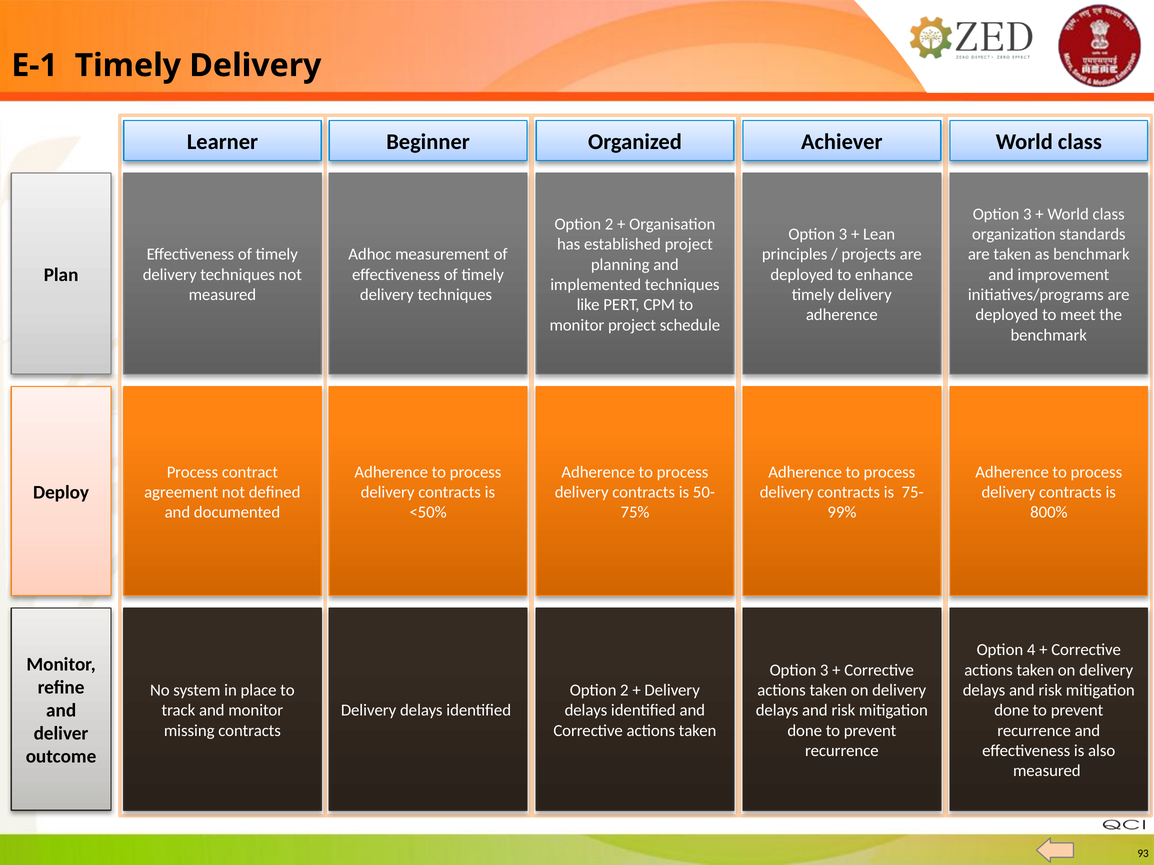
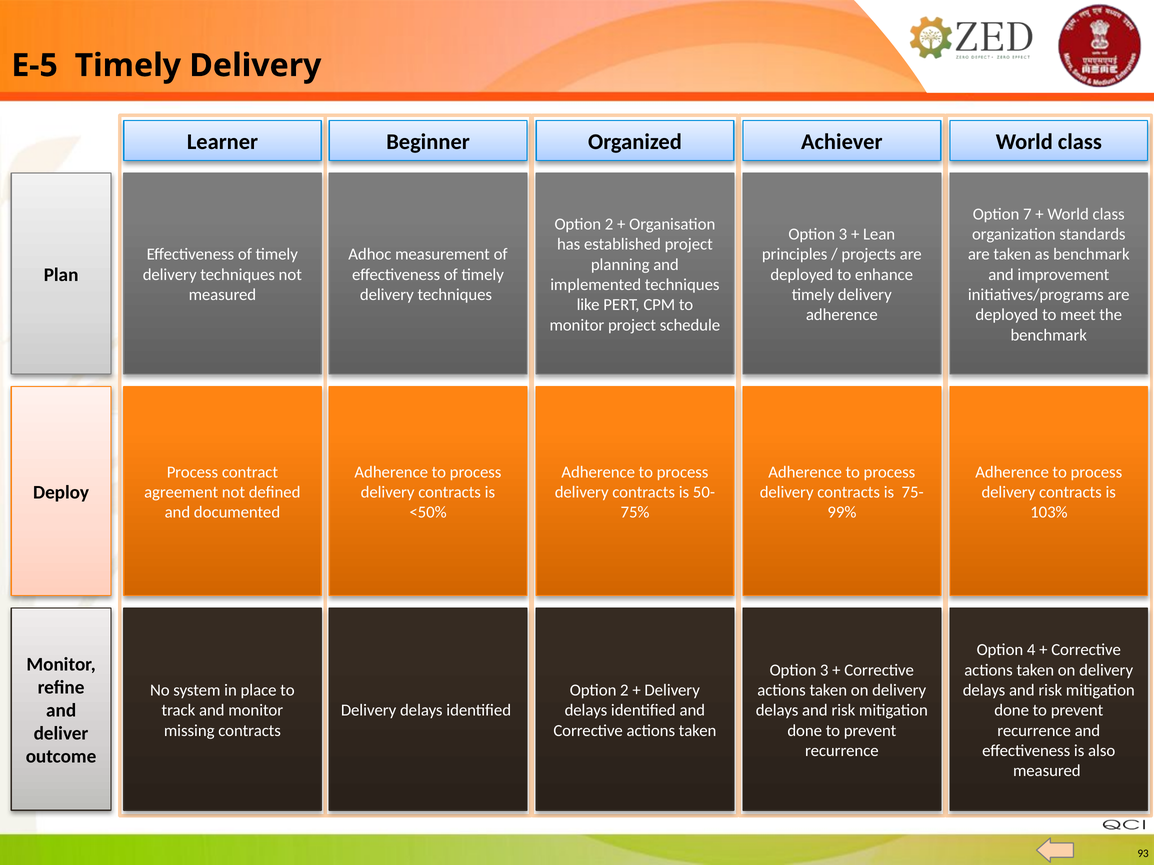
E-1: E-1 -> E-5
3 at (1027, 214): 3 -> 7
800%: 800% -> 103%
